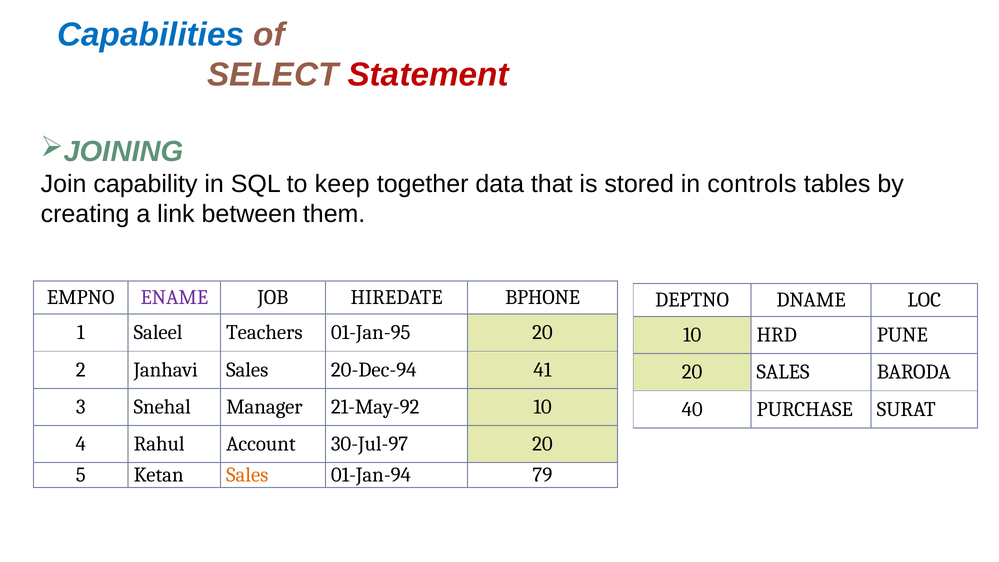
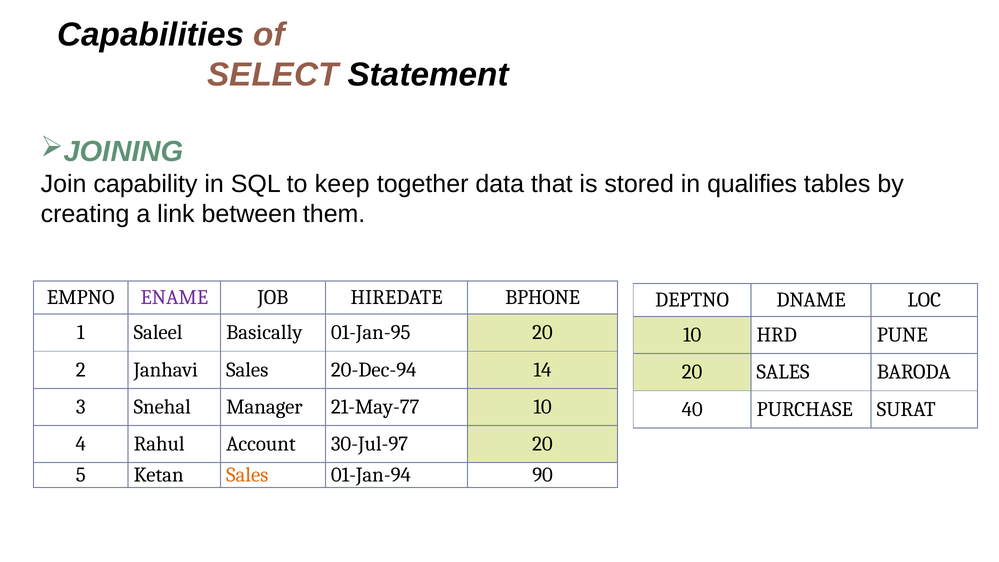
Capabilities colour: blue -> black
Statement colour: red -> black
controls: controls -> qualifies
Teachers: Teachers -> Basically
41: 41 -> 14
21-May-92: 21-May-92 -> 21-May-77
79: 79 -> 90
